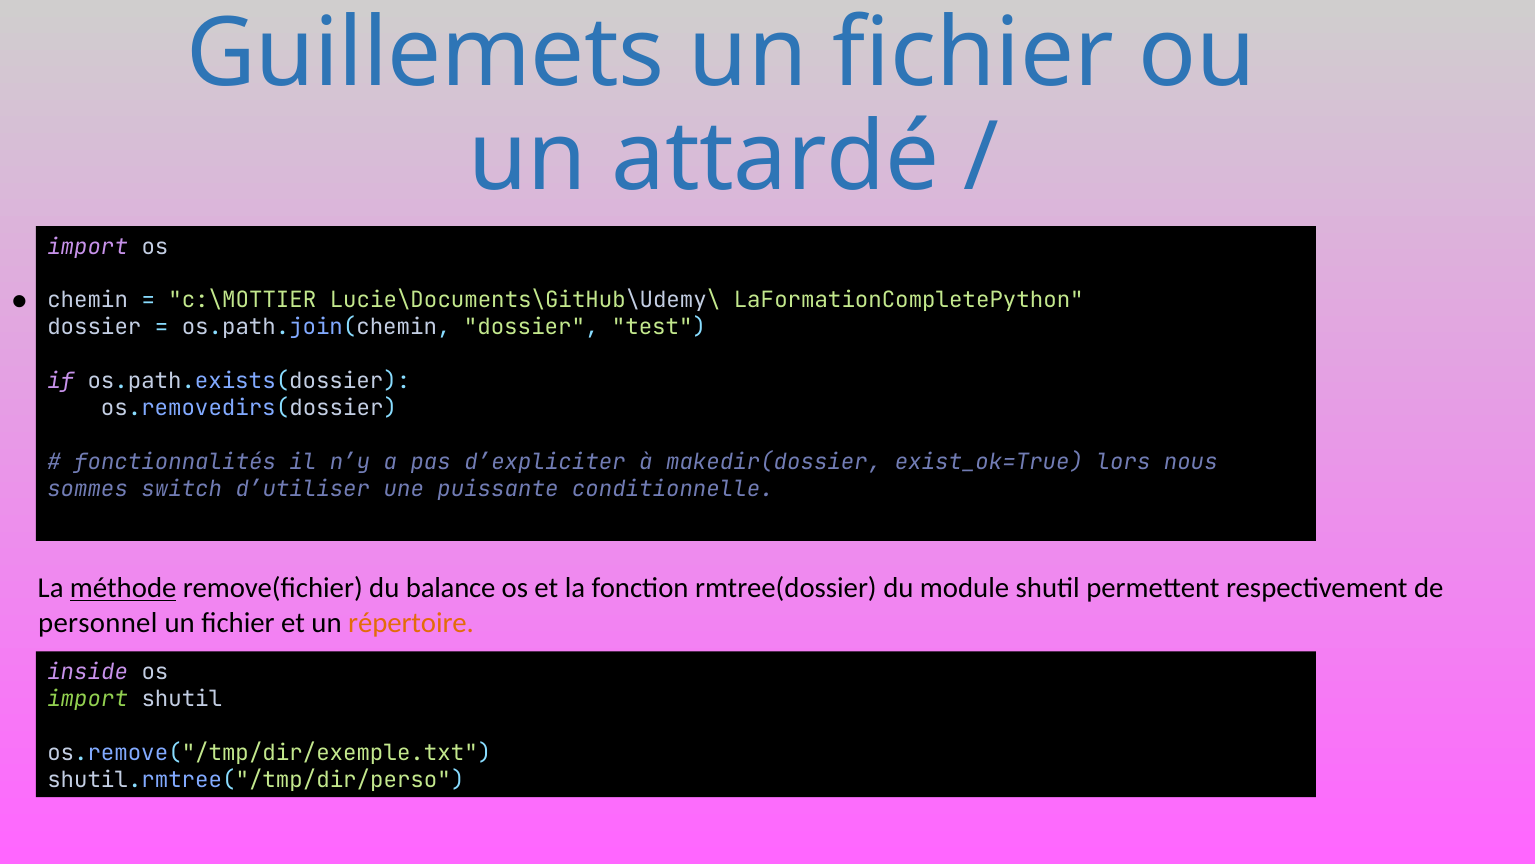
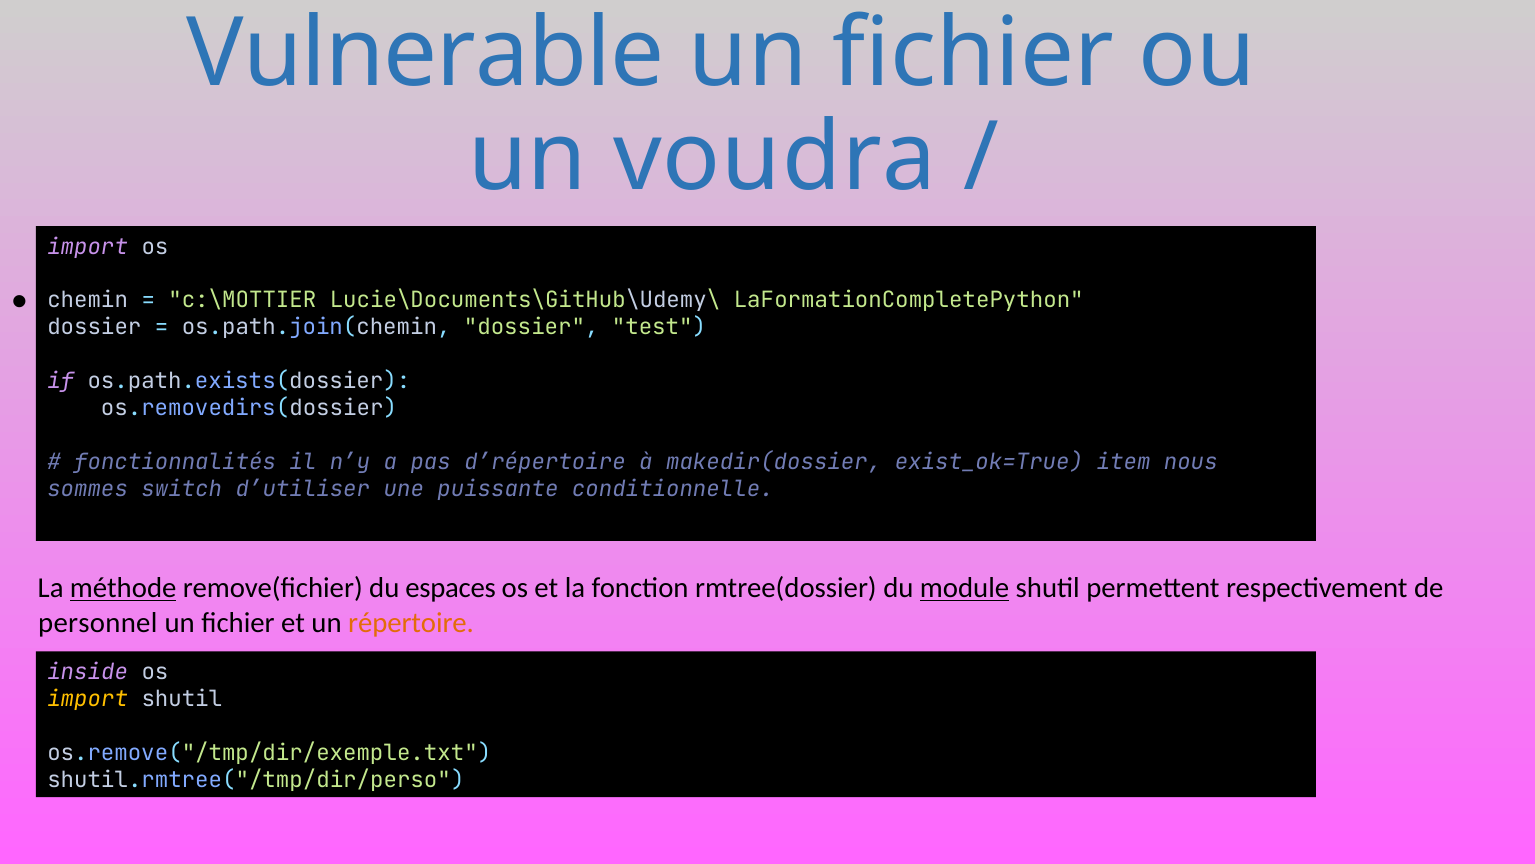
Guillemets: Guillemets -> Vulnerable
attardé: attardé -> voudra
d’expliciter: d’expliciter -> d’répertoire
lors: lors -> item
balance: balance -> espaces
module underline: none -> present
import at (88, 698) colour: light green -> yellow
